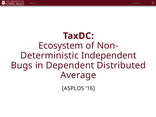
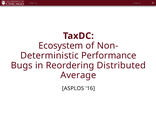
Independent: Independent -> Performance
Dependent: Dependent -> Reordering
